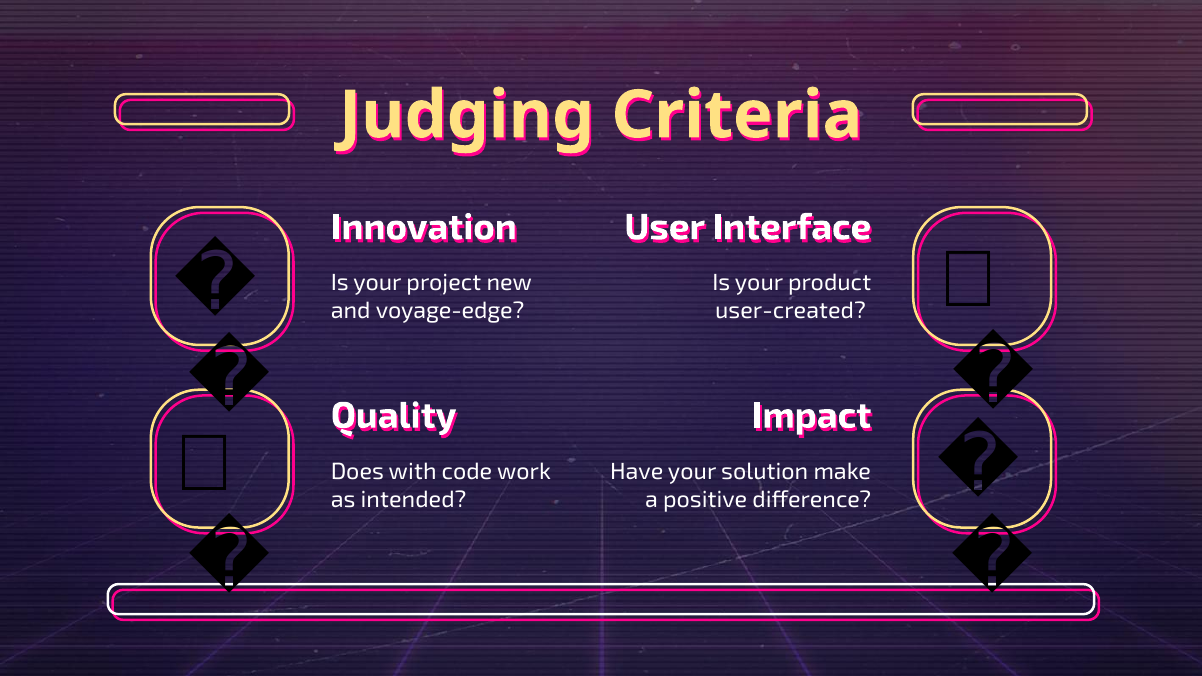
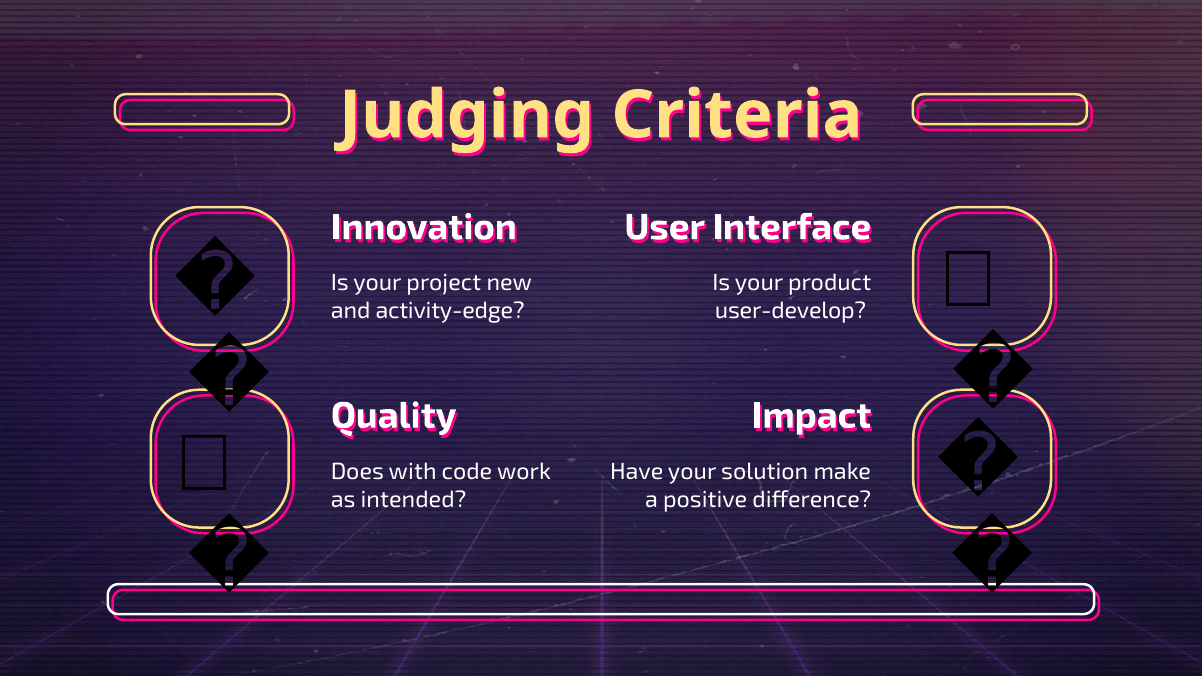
voyage-edge: voyage-edge -> activity-edge
user-created: user-created -> user-develop
